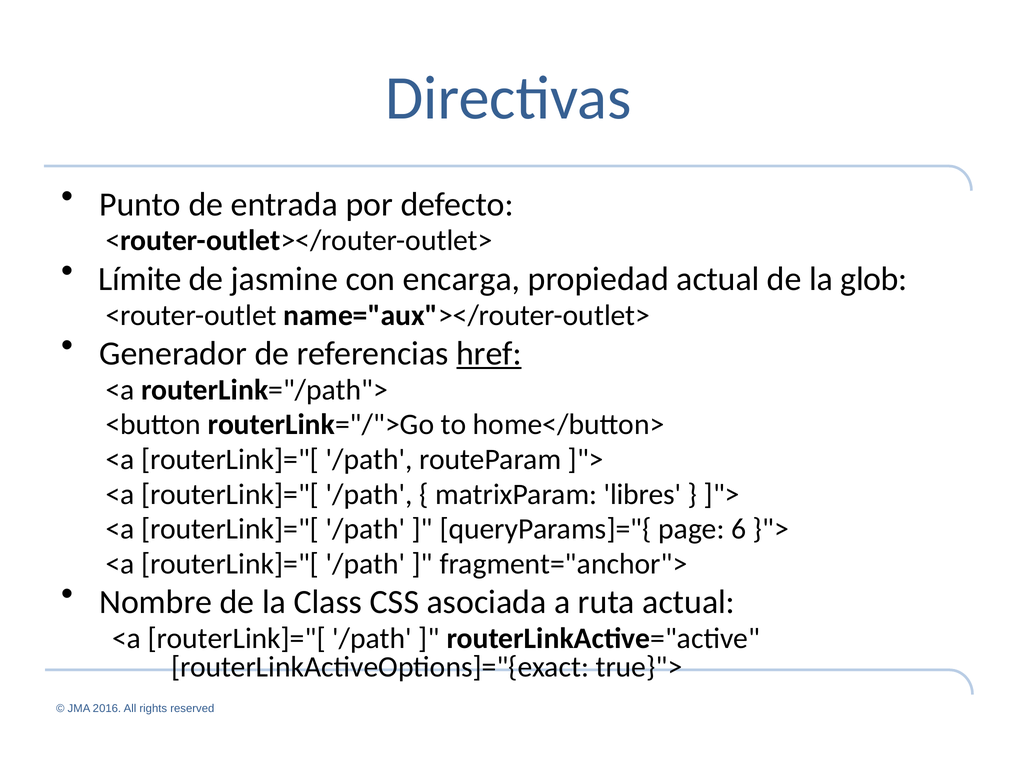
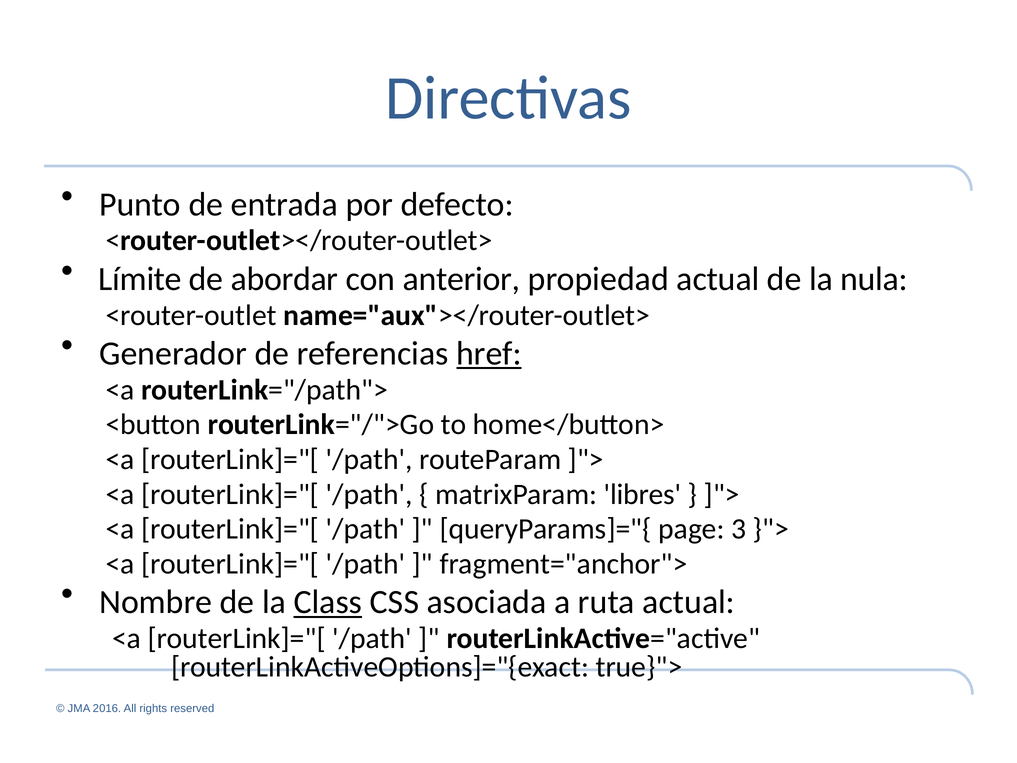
jasmine: jasmine -> abordar
encarga: encarga -> anterior
glob: glob -> nula
6: 6 -> 3
Class underline: none -> present
